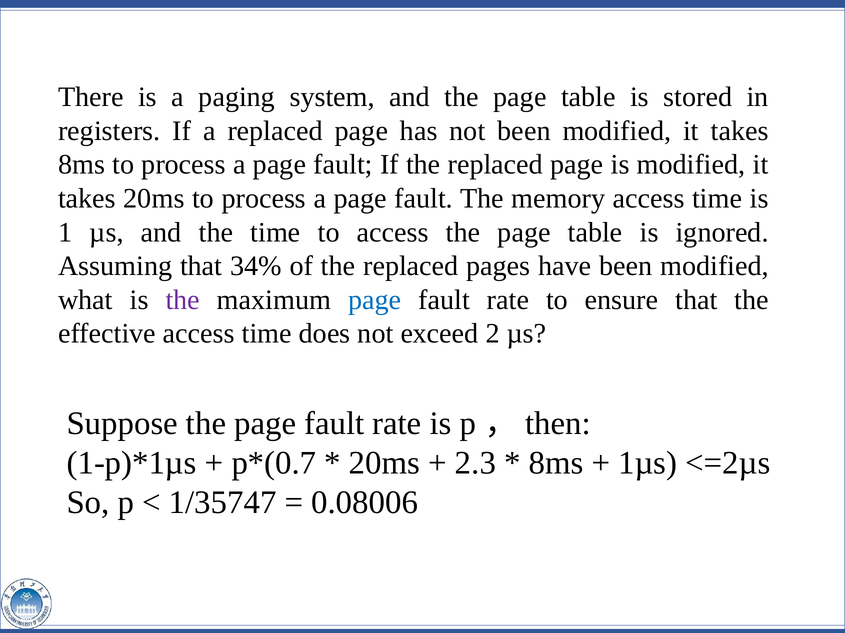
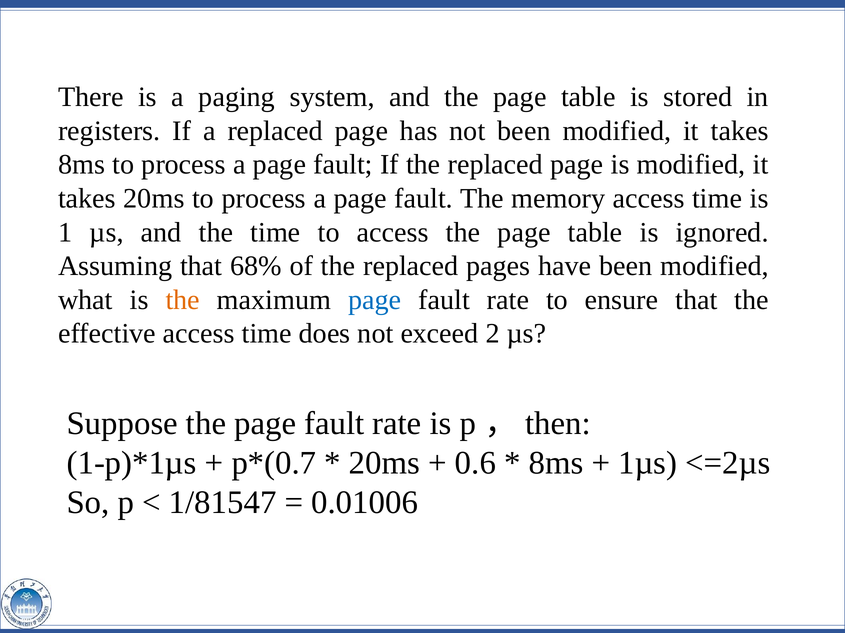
34%: 34% -> 68%
the at (183, 300) colour: purple -> orange
2.3: 2.3 -> 0.6
1/35747: 1/35747 -> 1/81547
0.08006: 0.08006 -> 0.01006
